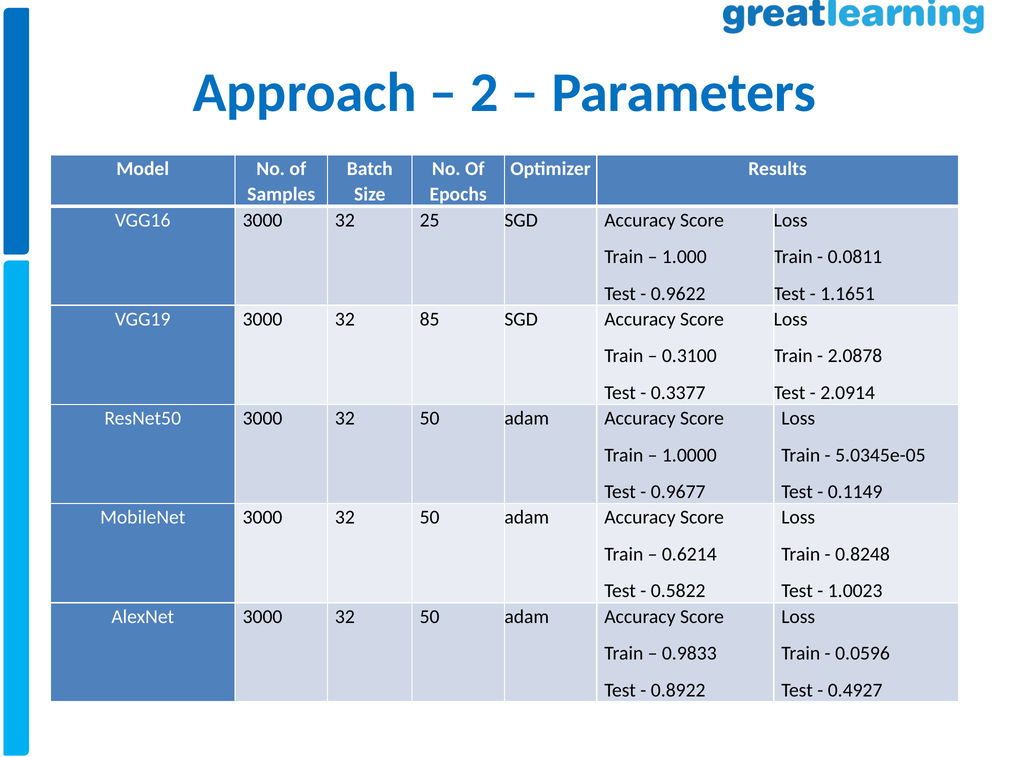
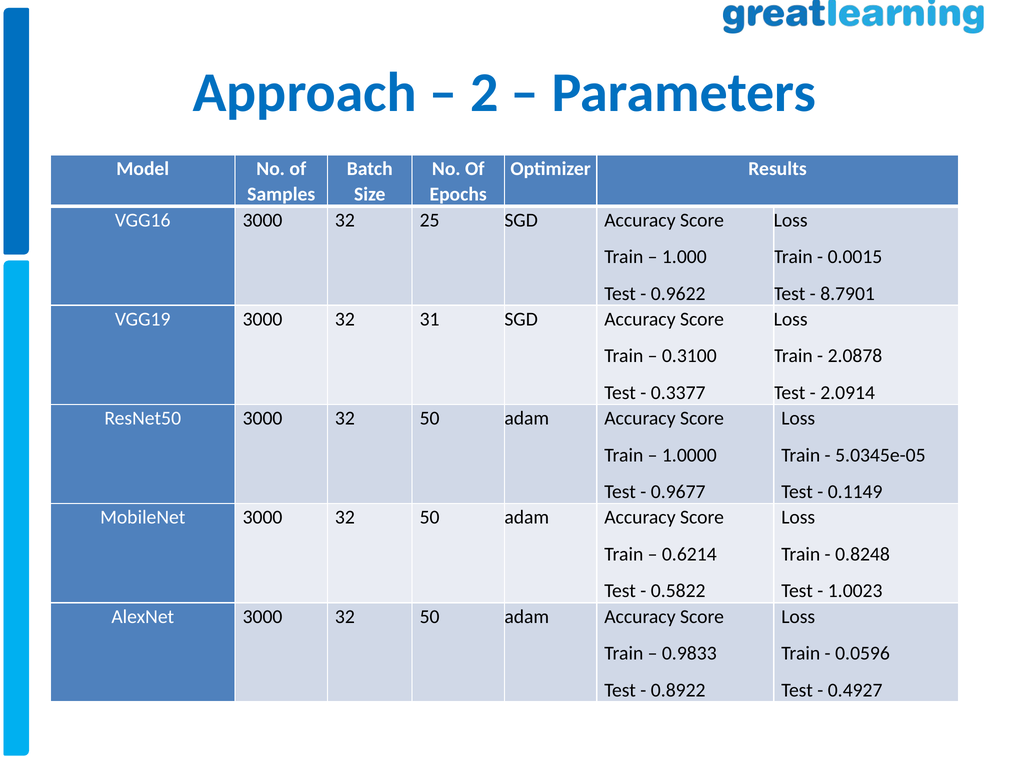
0.0811: 0.0811 -> 0.0015
1.1651: 1.1651 -> 8.7901
85: 85 -> 31
